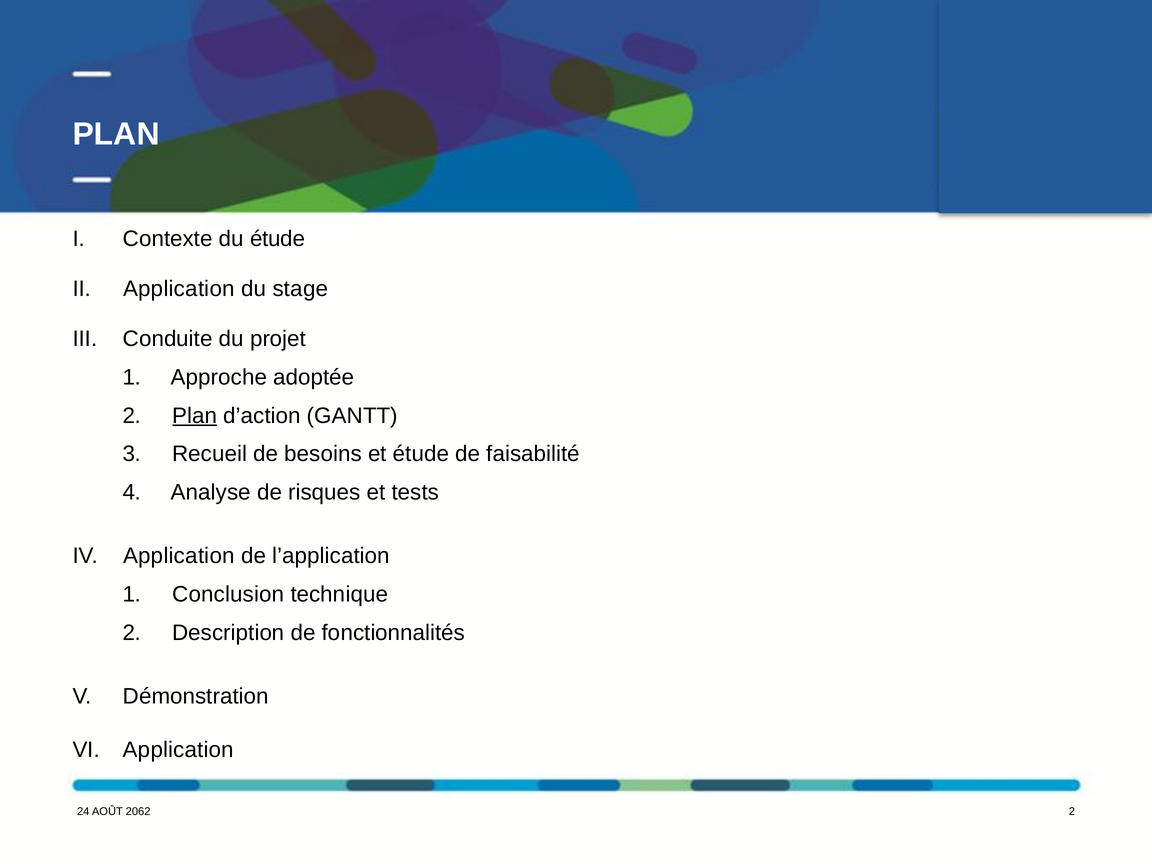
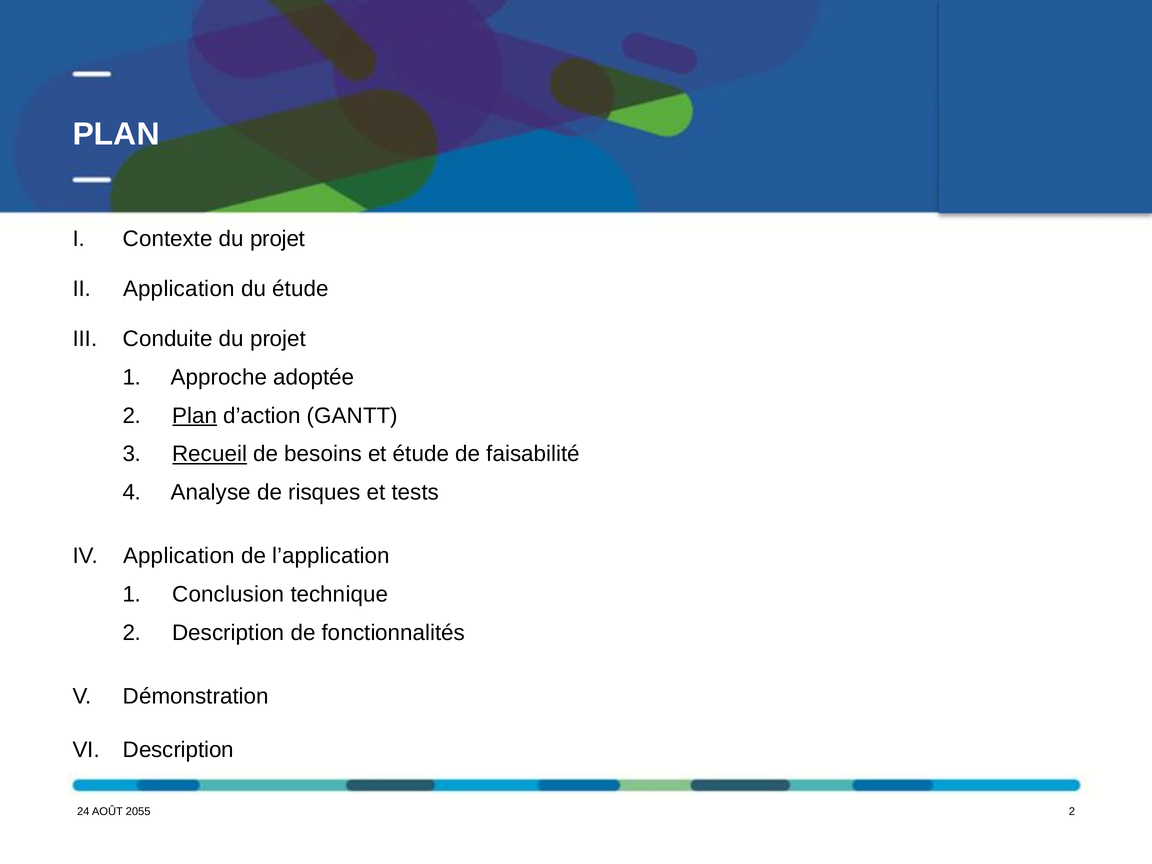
Contexte du étude: étude -> projet
du stage: stage -> étude
Recueil underline: none -> present
Application at (178, 750): Application -> Description
2062: 2062 -> 2055
